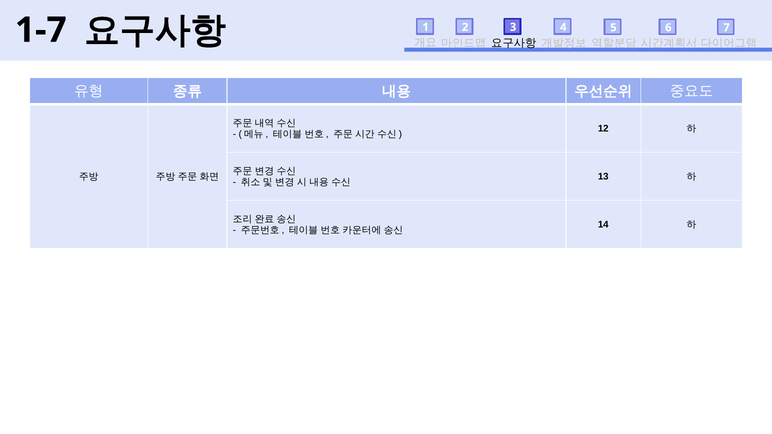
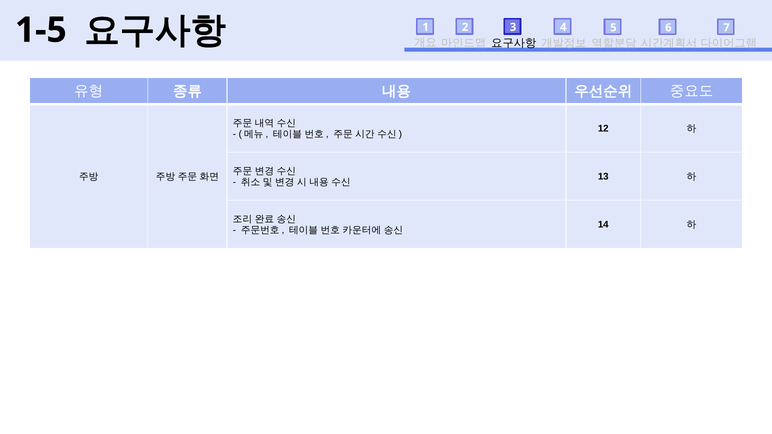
1-7: 1-7 -> 1-5
